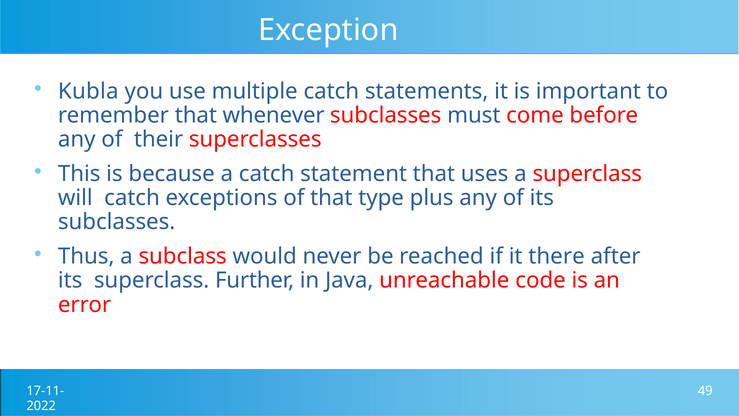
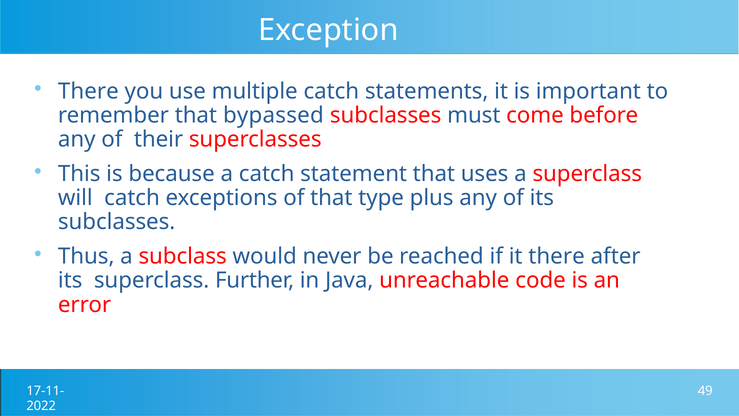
Kubla at (88, 91): Kubla -> There
whenever: whenever -> bypassed
